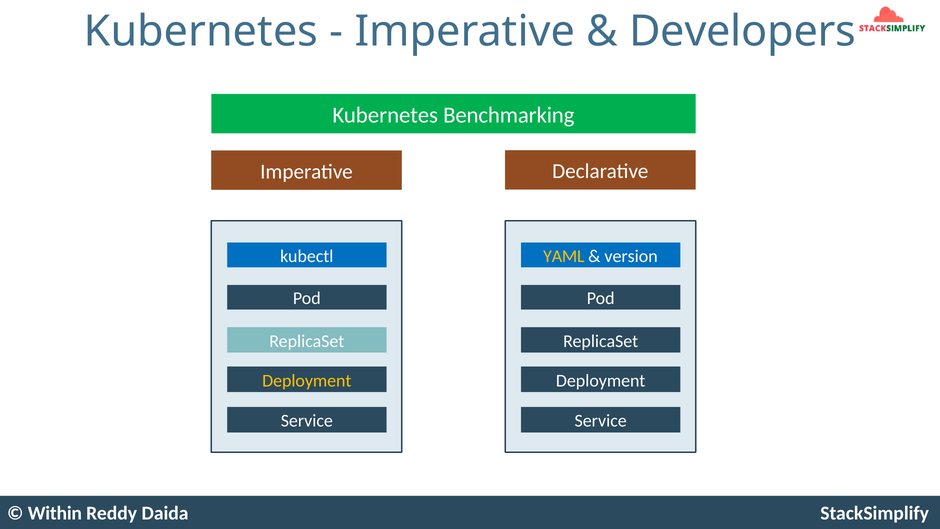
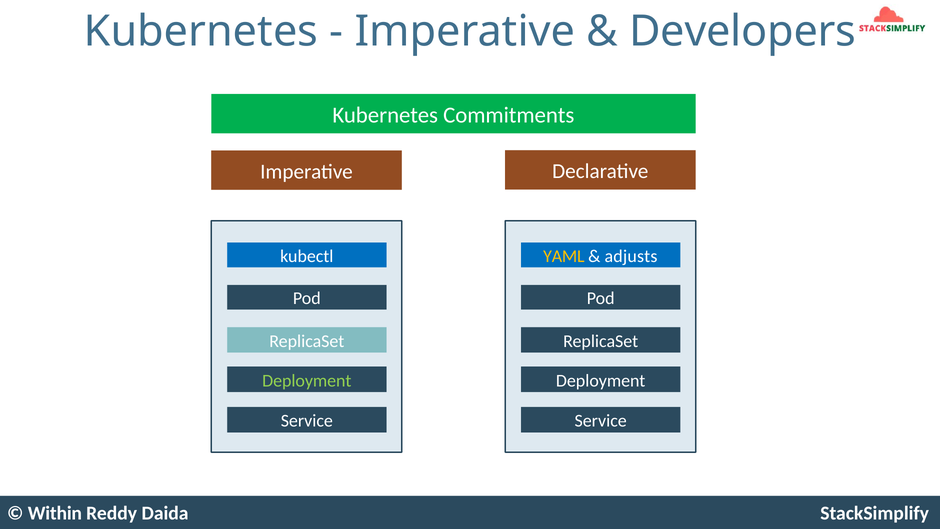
Benchmarking: Benchmarking -> Commitments
version: version -> adjusts
Deployment at (307, 380) colour: yellow -> light green
